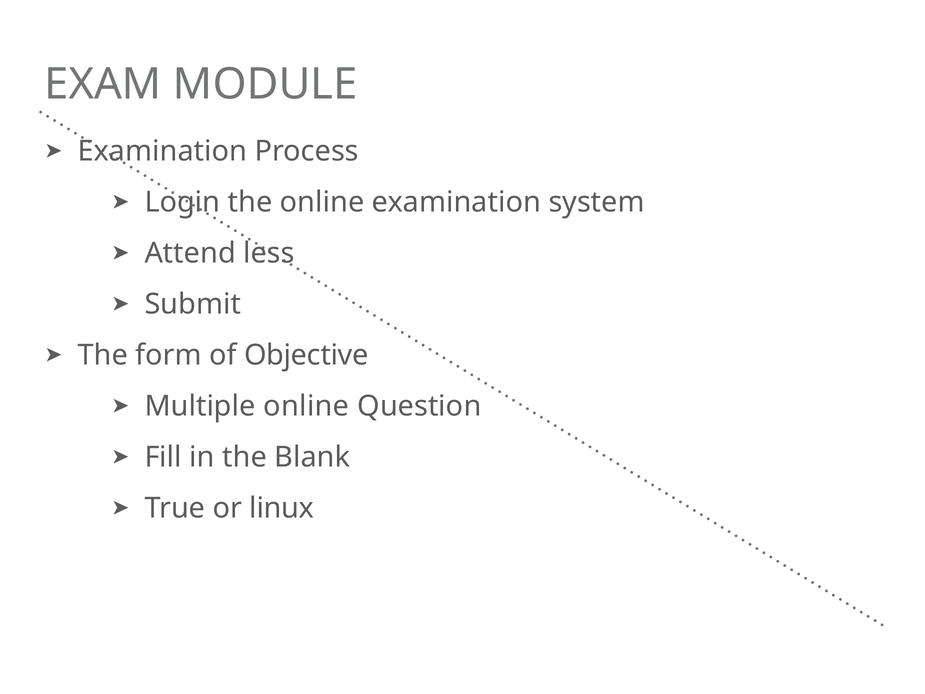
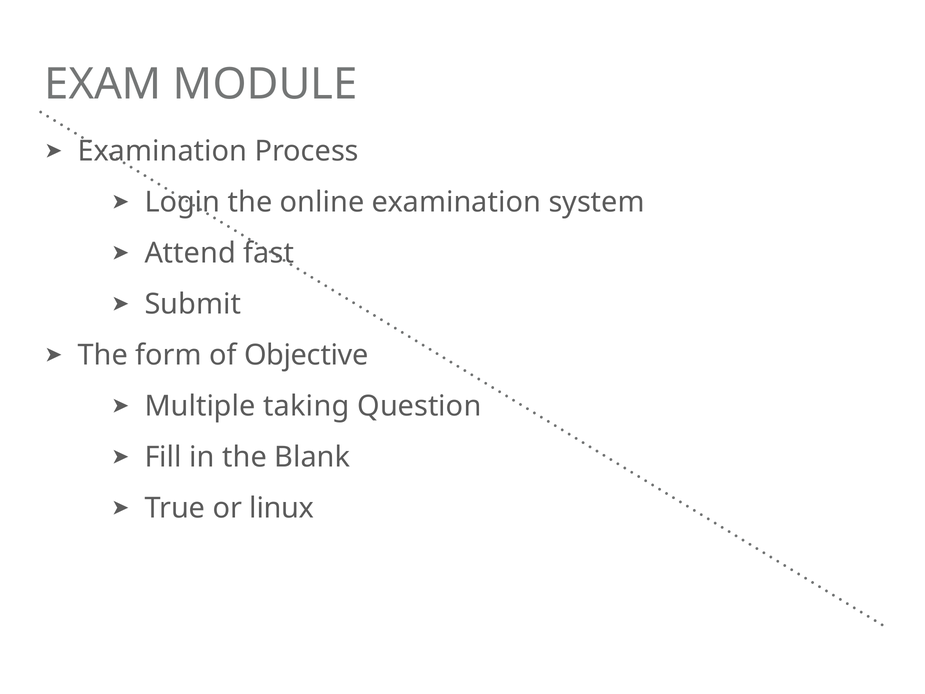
less: less -> fast
Multiple online: online -> taking
